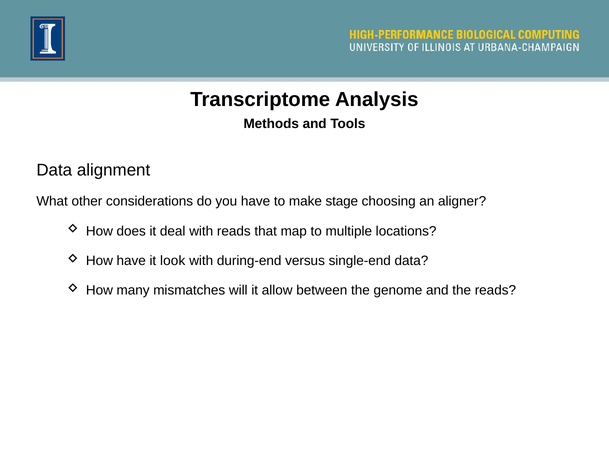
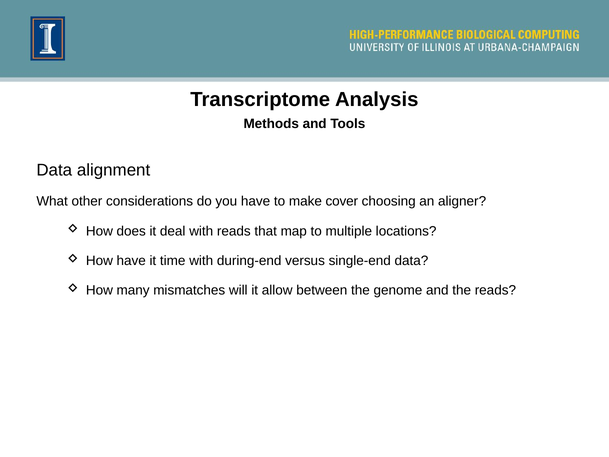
stage: stage -> cover
look: look -> time
